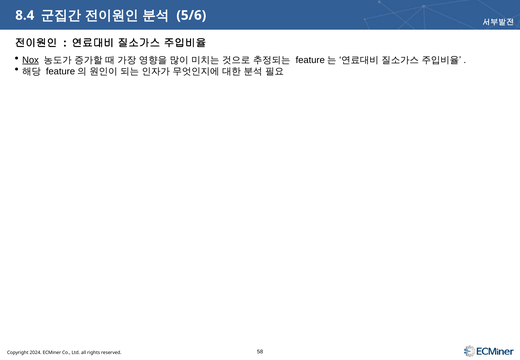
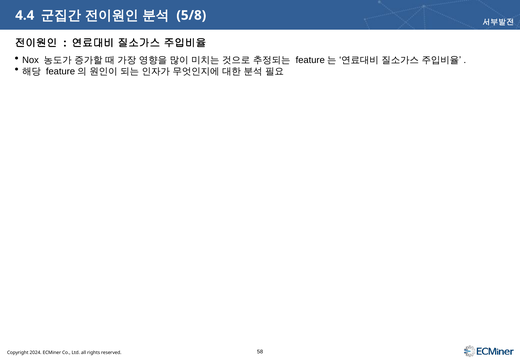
8.4: 8.4 -> 4.4
5/6: 5/6 -> 5/8
Nox underline: present -> none
